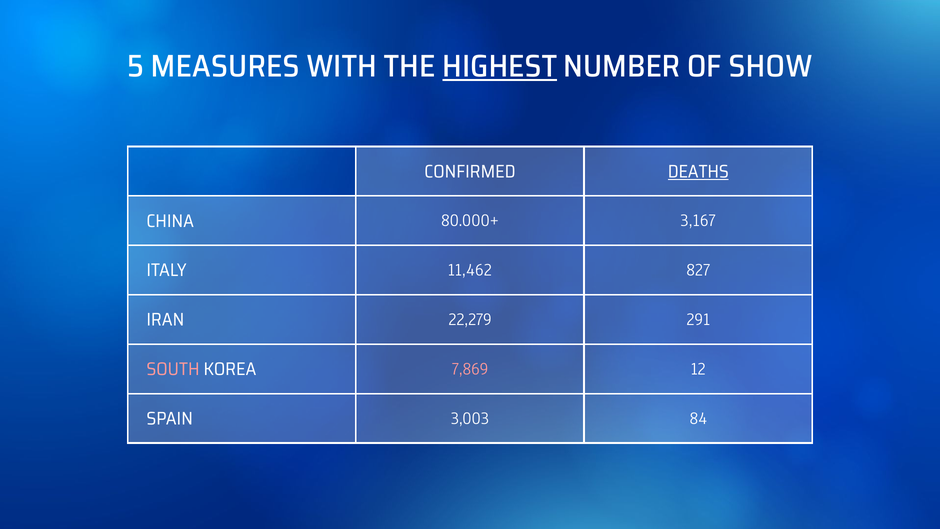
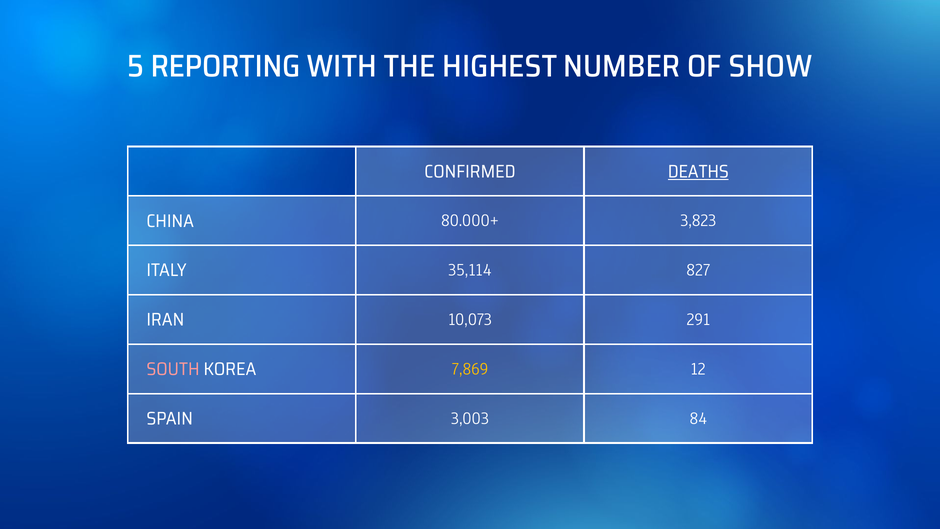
MEASURES: MEASURES -> REPORTING
HIGHEST underline: present -> none
3,167: 3,167 -> 3,823
11,462: 11,462 -> 35,114
22,279: 22,279 -> 10,073
7,869 colour: pink -> yellow
